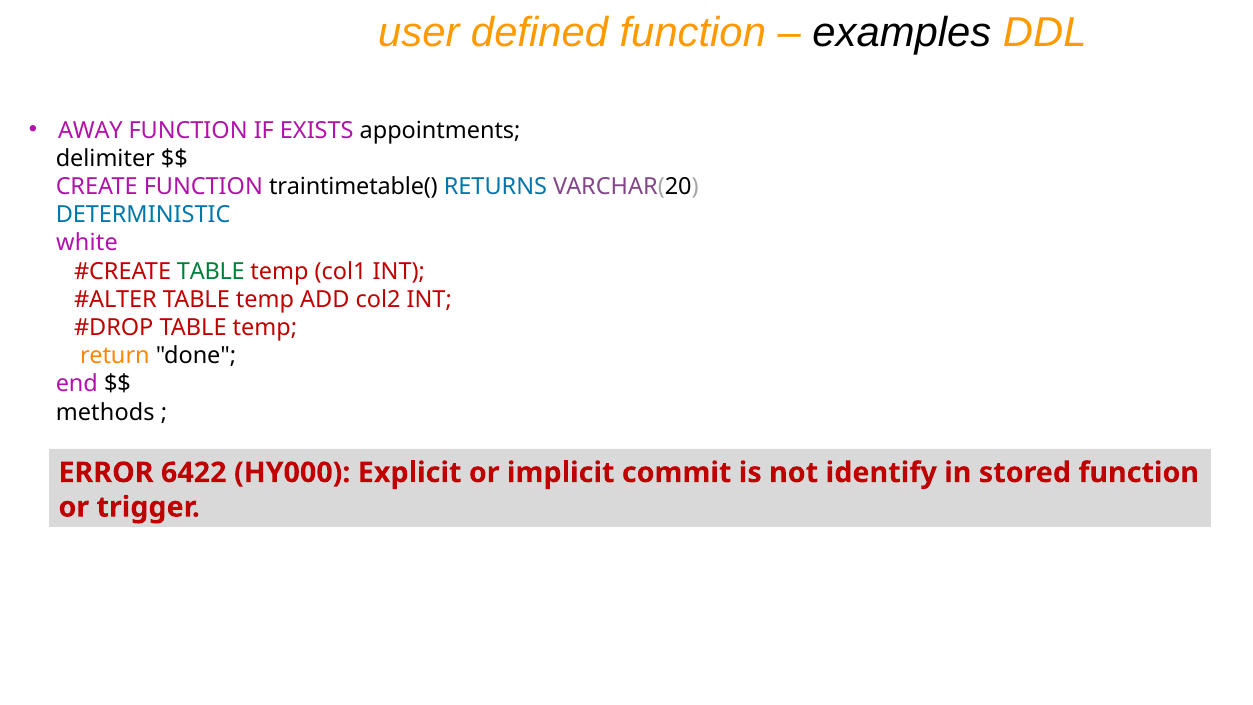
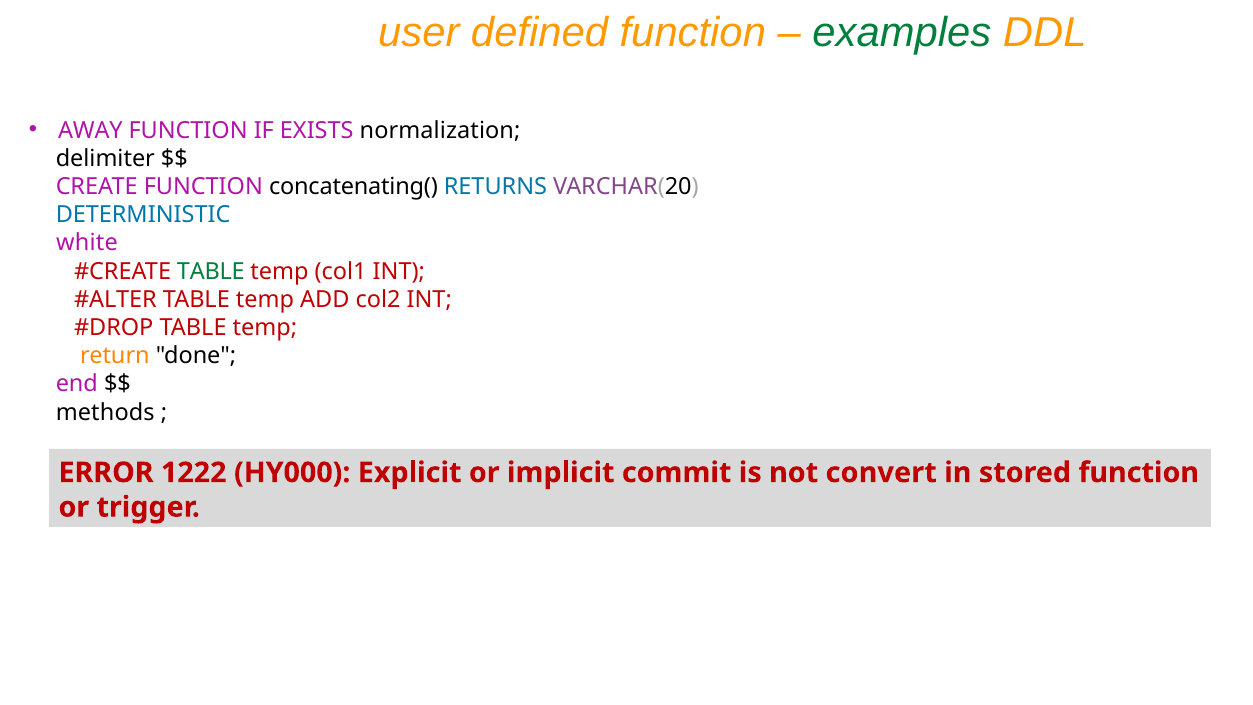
examples colour: black -> green
appointments: appointments -> normalization
traintimetable(: traintimetable( -> concatenating(
6422: 6422 -> 1222
identify: identify -> convert
